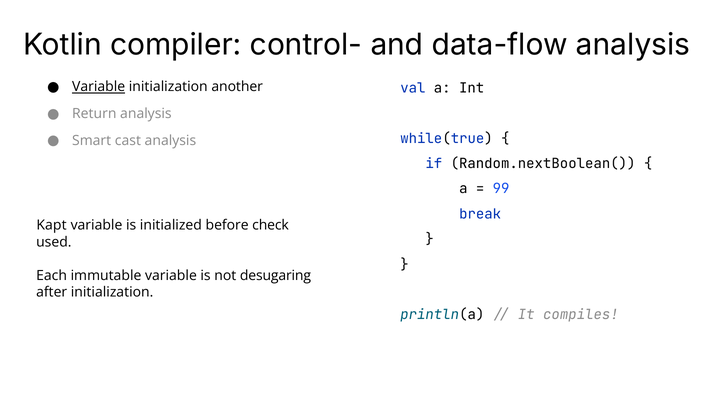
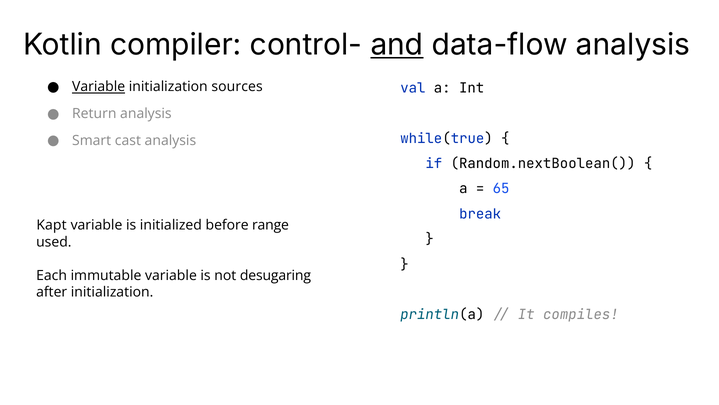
and underline: none -> present
another: another -> sources
99: 99 -> 65
check: check -> range
